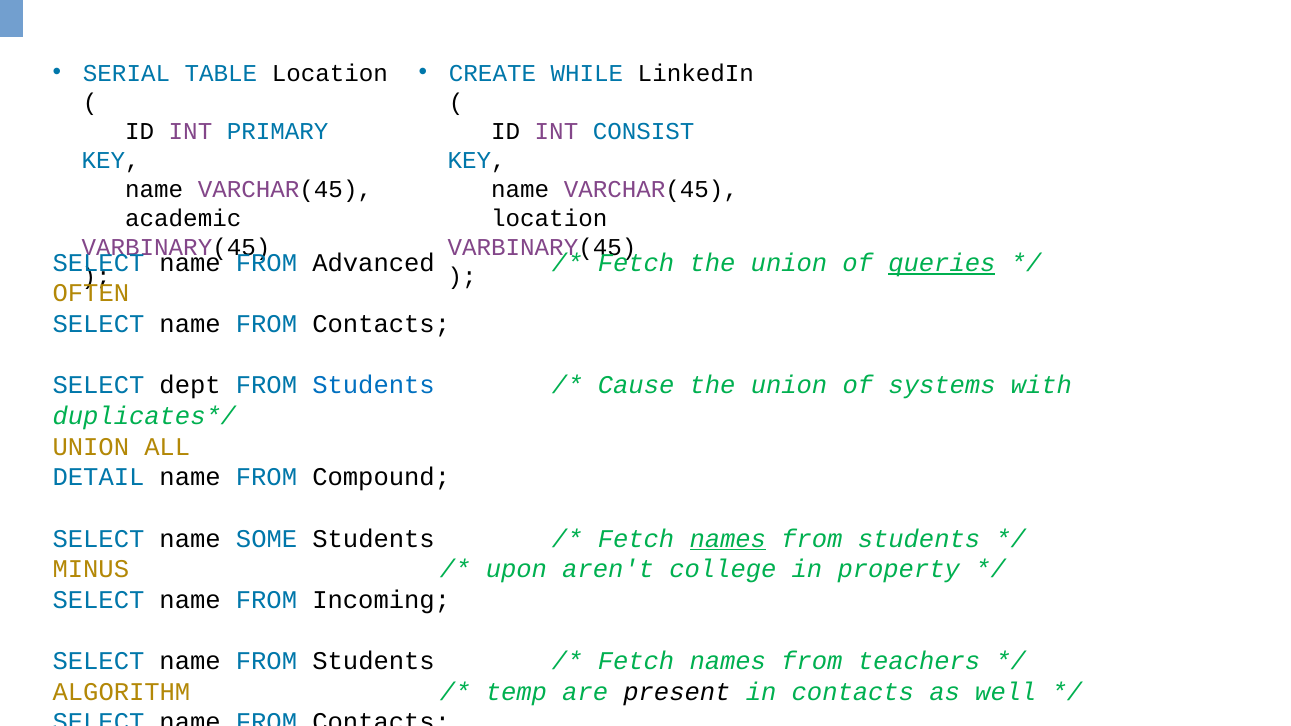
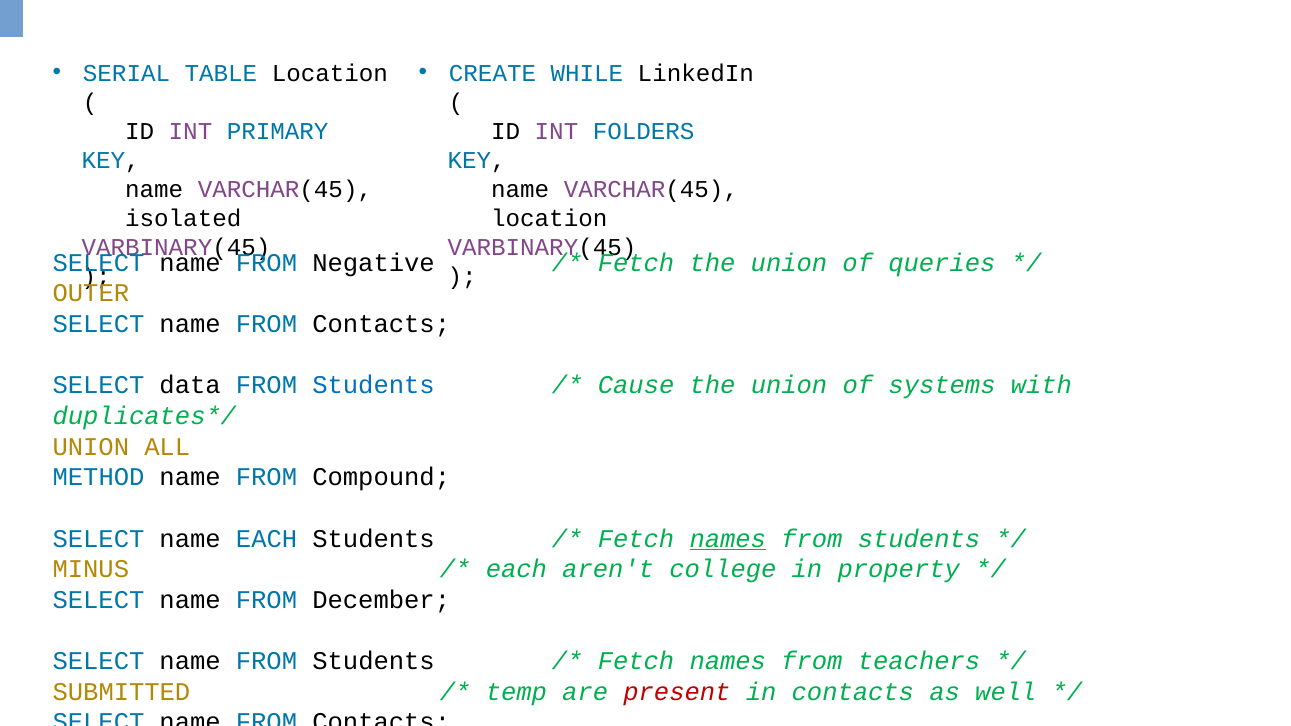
CONSIST: CONSIST -> FOLDERS
academic: academic -> isolated
Advanced: Advanced -> Negative
queries underline: present -> none
OFTEN: OFTEN -> OUTER
dept: dept -> data
DETAIL: DETAIL -> METHOD
name SOME: SOME -> EACH
upon at (516, 569): upon -> each
Incoming: Incoming -> December
ALGORITHM: ALGORITHM -> SUBMITTED
present colour: black -> red
